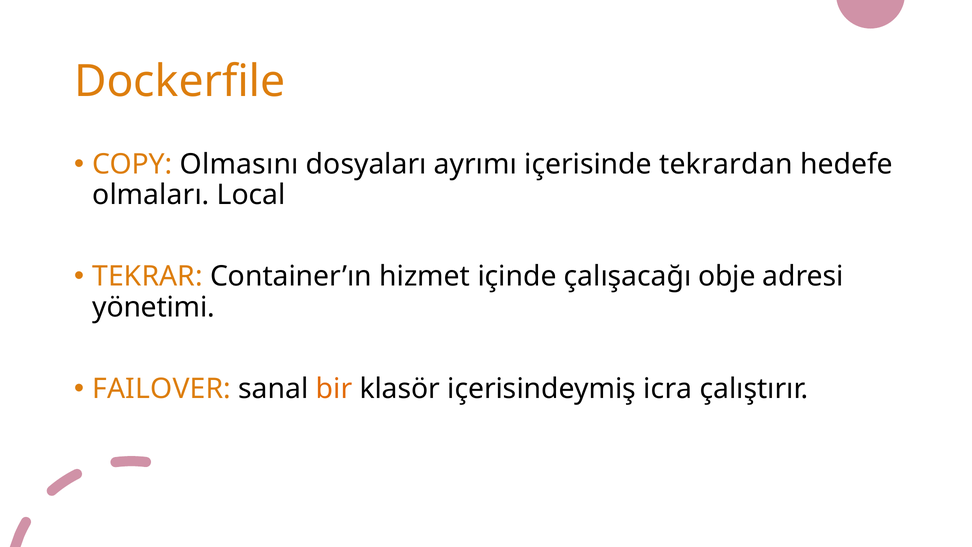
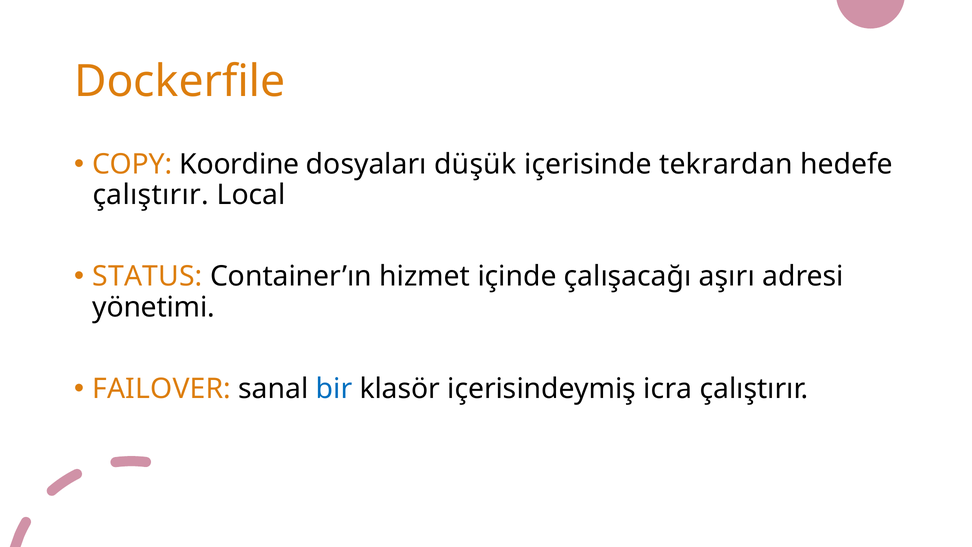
Olmasını: Olmasını -> Koordine
ayrımı: ayrımı -> düşük
olmaları at (151, 195): olmaları -> çalıştırır
TEKRAR: TEKRAR -> STATUS
obje: obje -> aşırı
bir colour: orange -> blue
